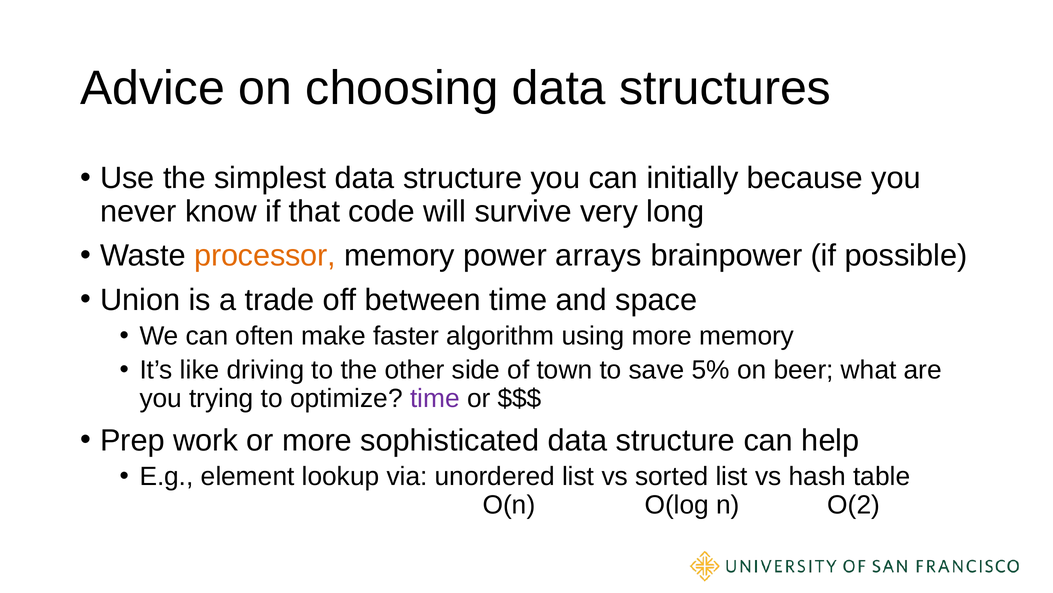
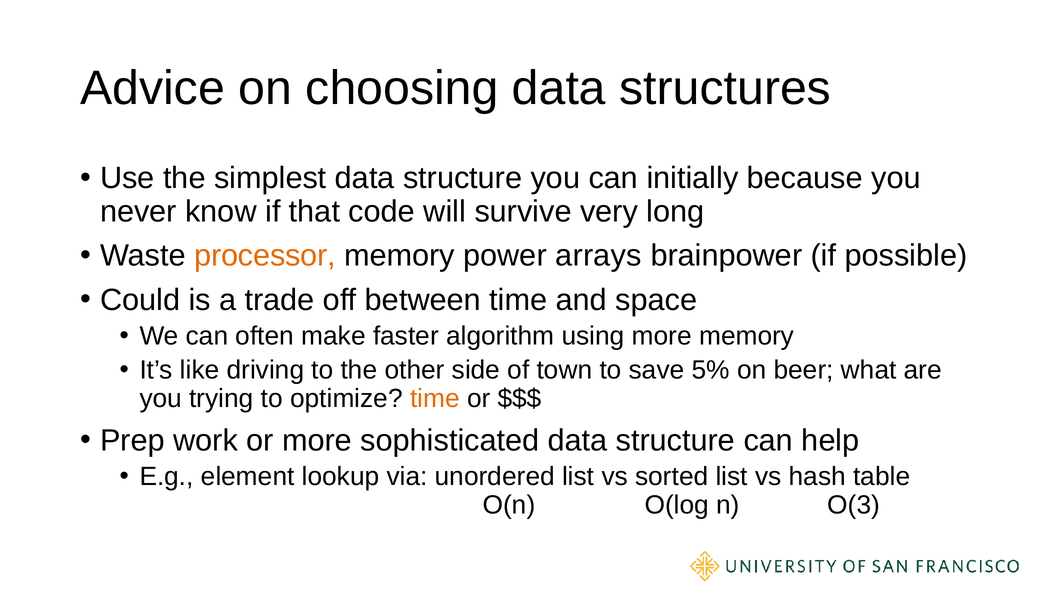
Union: Union -> Could
time at (435, 398) colour: purple -> orange
O(2: O(2 -> O(3
